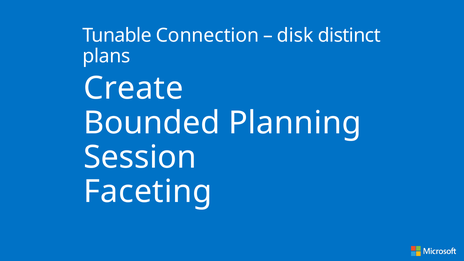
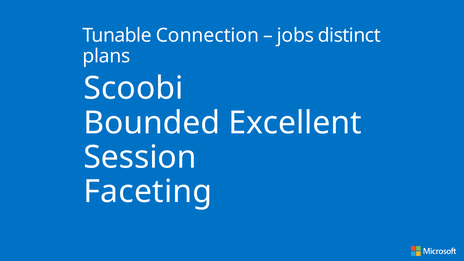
disk: disk -> jobs
Create: Create -> Scoobi
Planning: Planning -> Excellent
